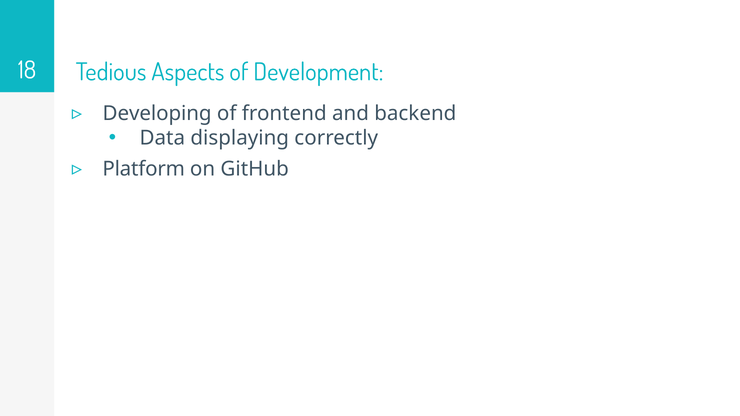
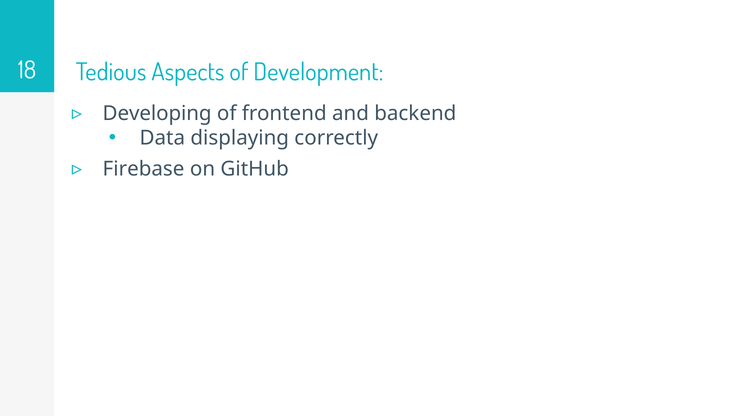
Platform: Platform -> Firebase
